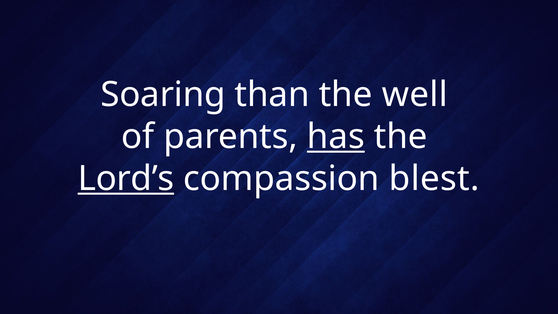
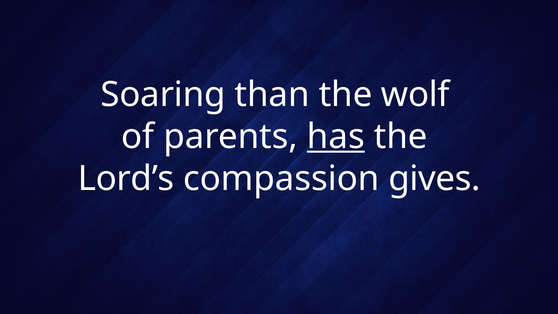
well: well -> wolf
Lord’s underline: present -> none
blest: blest -> gives
